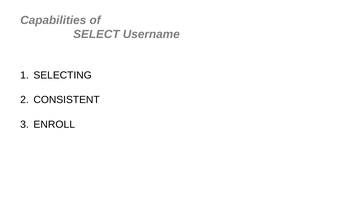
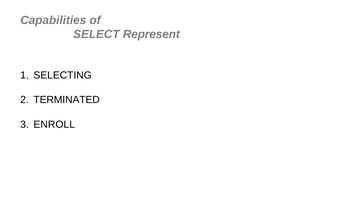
Username: Username -> Represent
CONSISTENT: CONSISTENT -> TERMINATED
